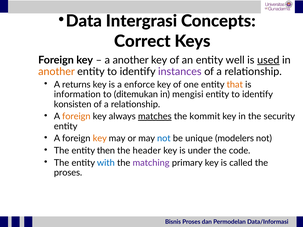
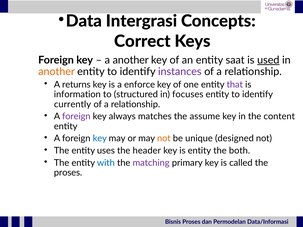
well: well -> saat
that colour: orange -> purple
ditemukan: ditemukan -> structured
mengisi: mengisi -> focuses
konsisten: konsisten -> currently
foreign at (76, 117) colour: orange -> purple
matches underline: present -> none
kommit: kommit -> assume
security: security -> content
key at (100, 139) colour: orange -> blue
not at (164, 139) colour: blue -> orange
modelers: modelers -> designed
then: then -> uses
is under: under -> entity
code: code -> both
